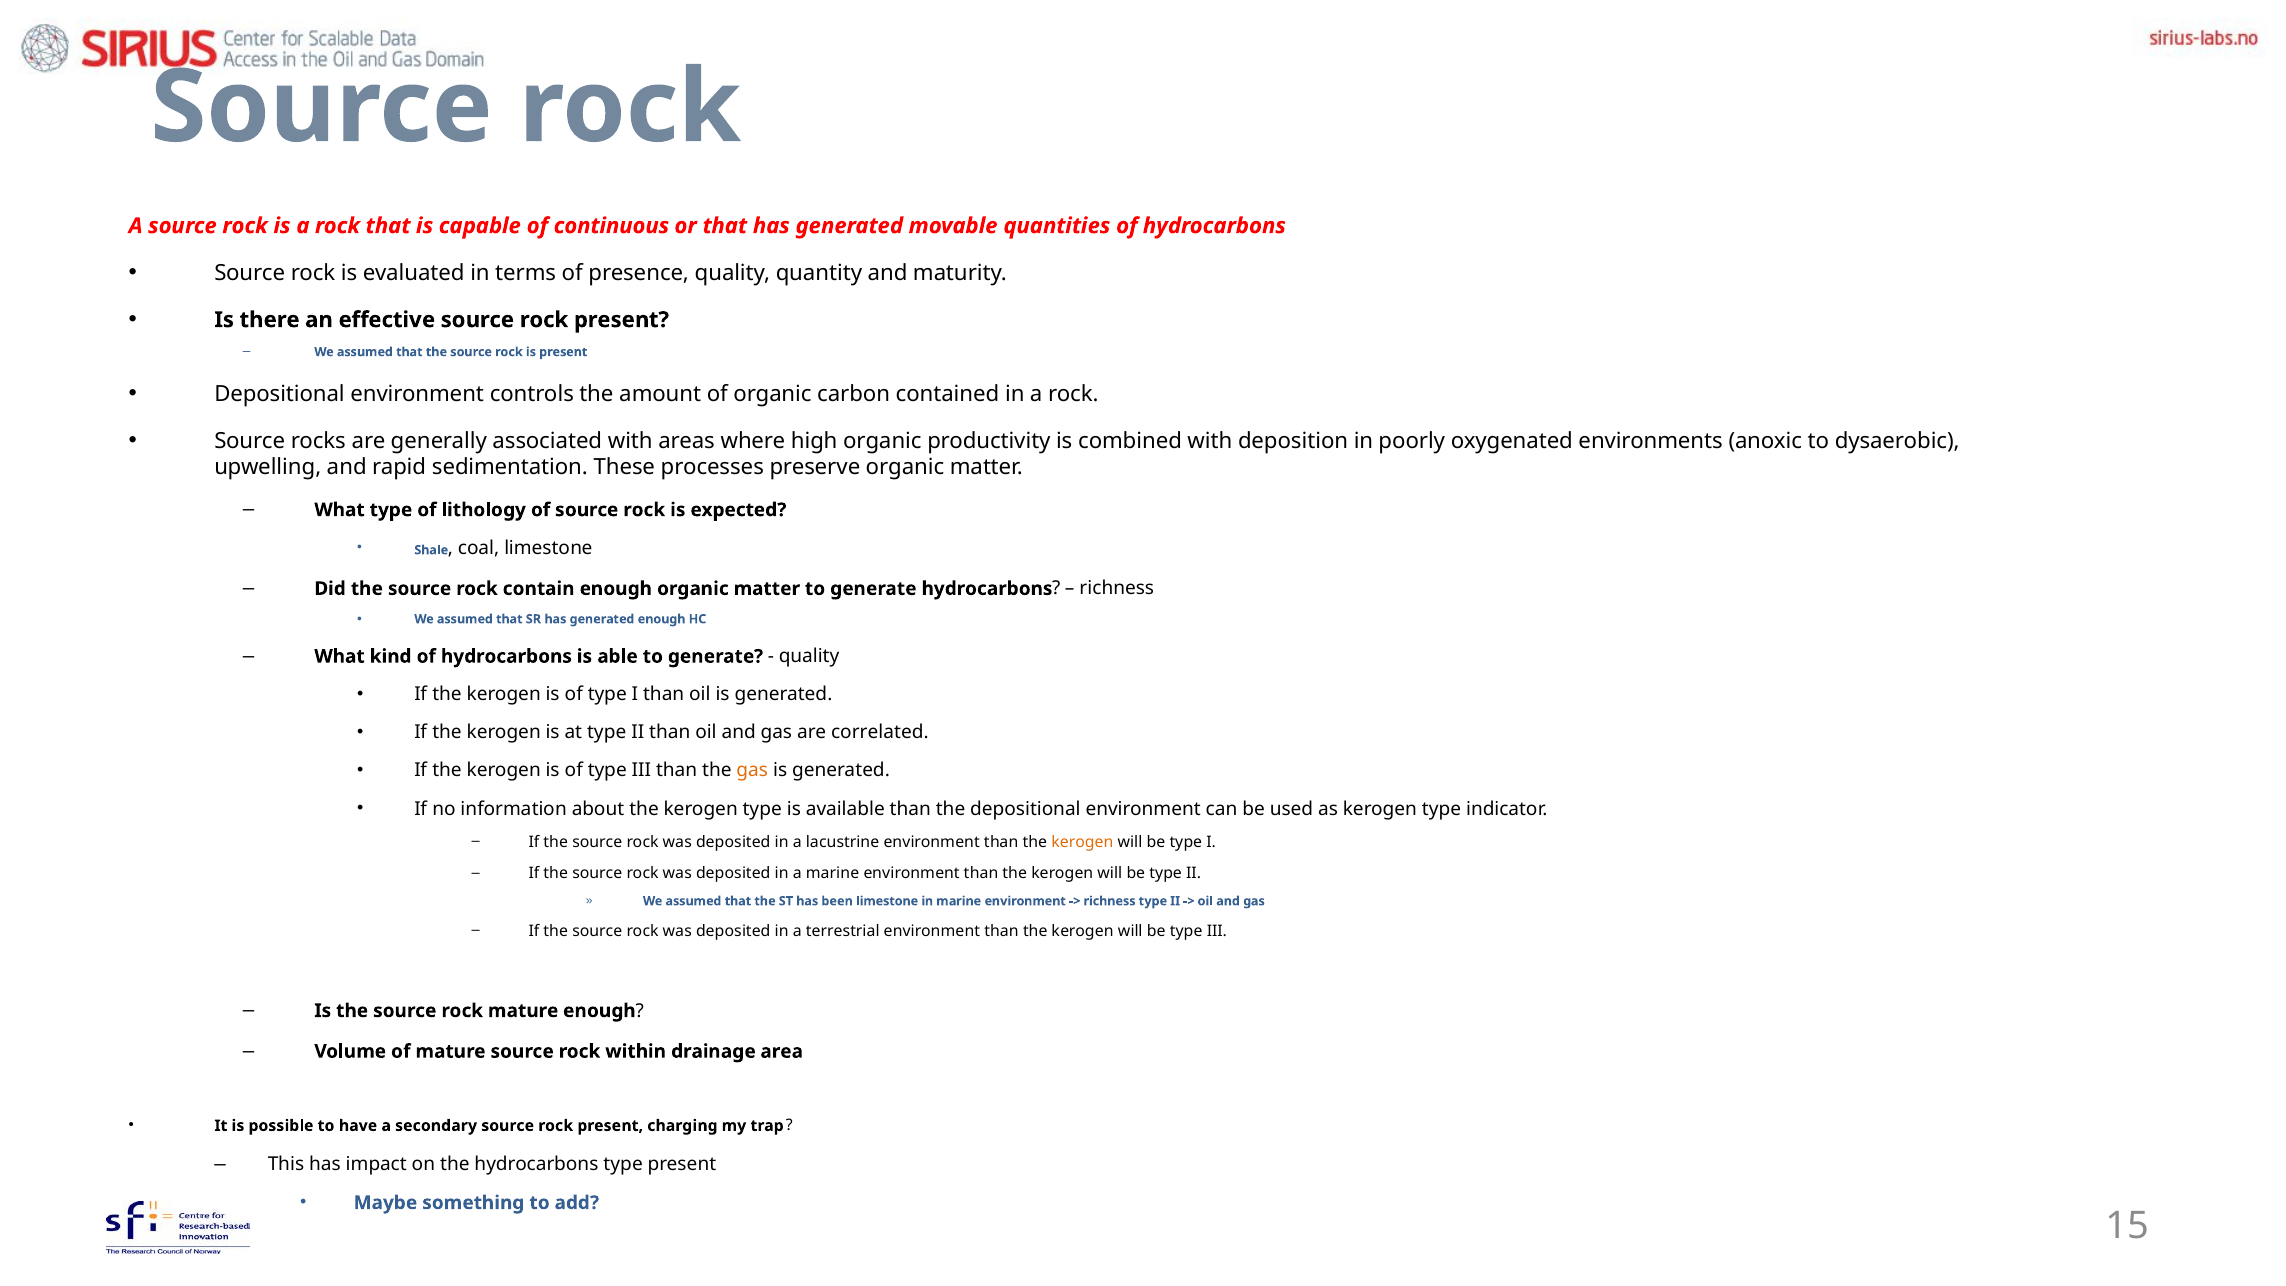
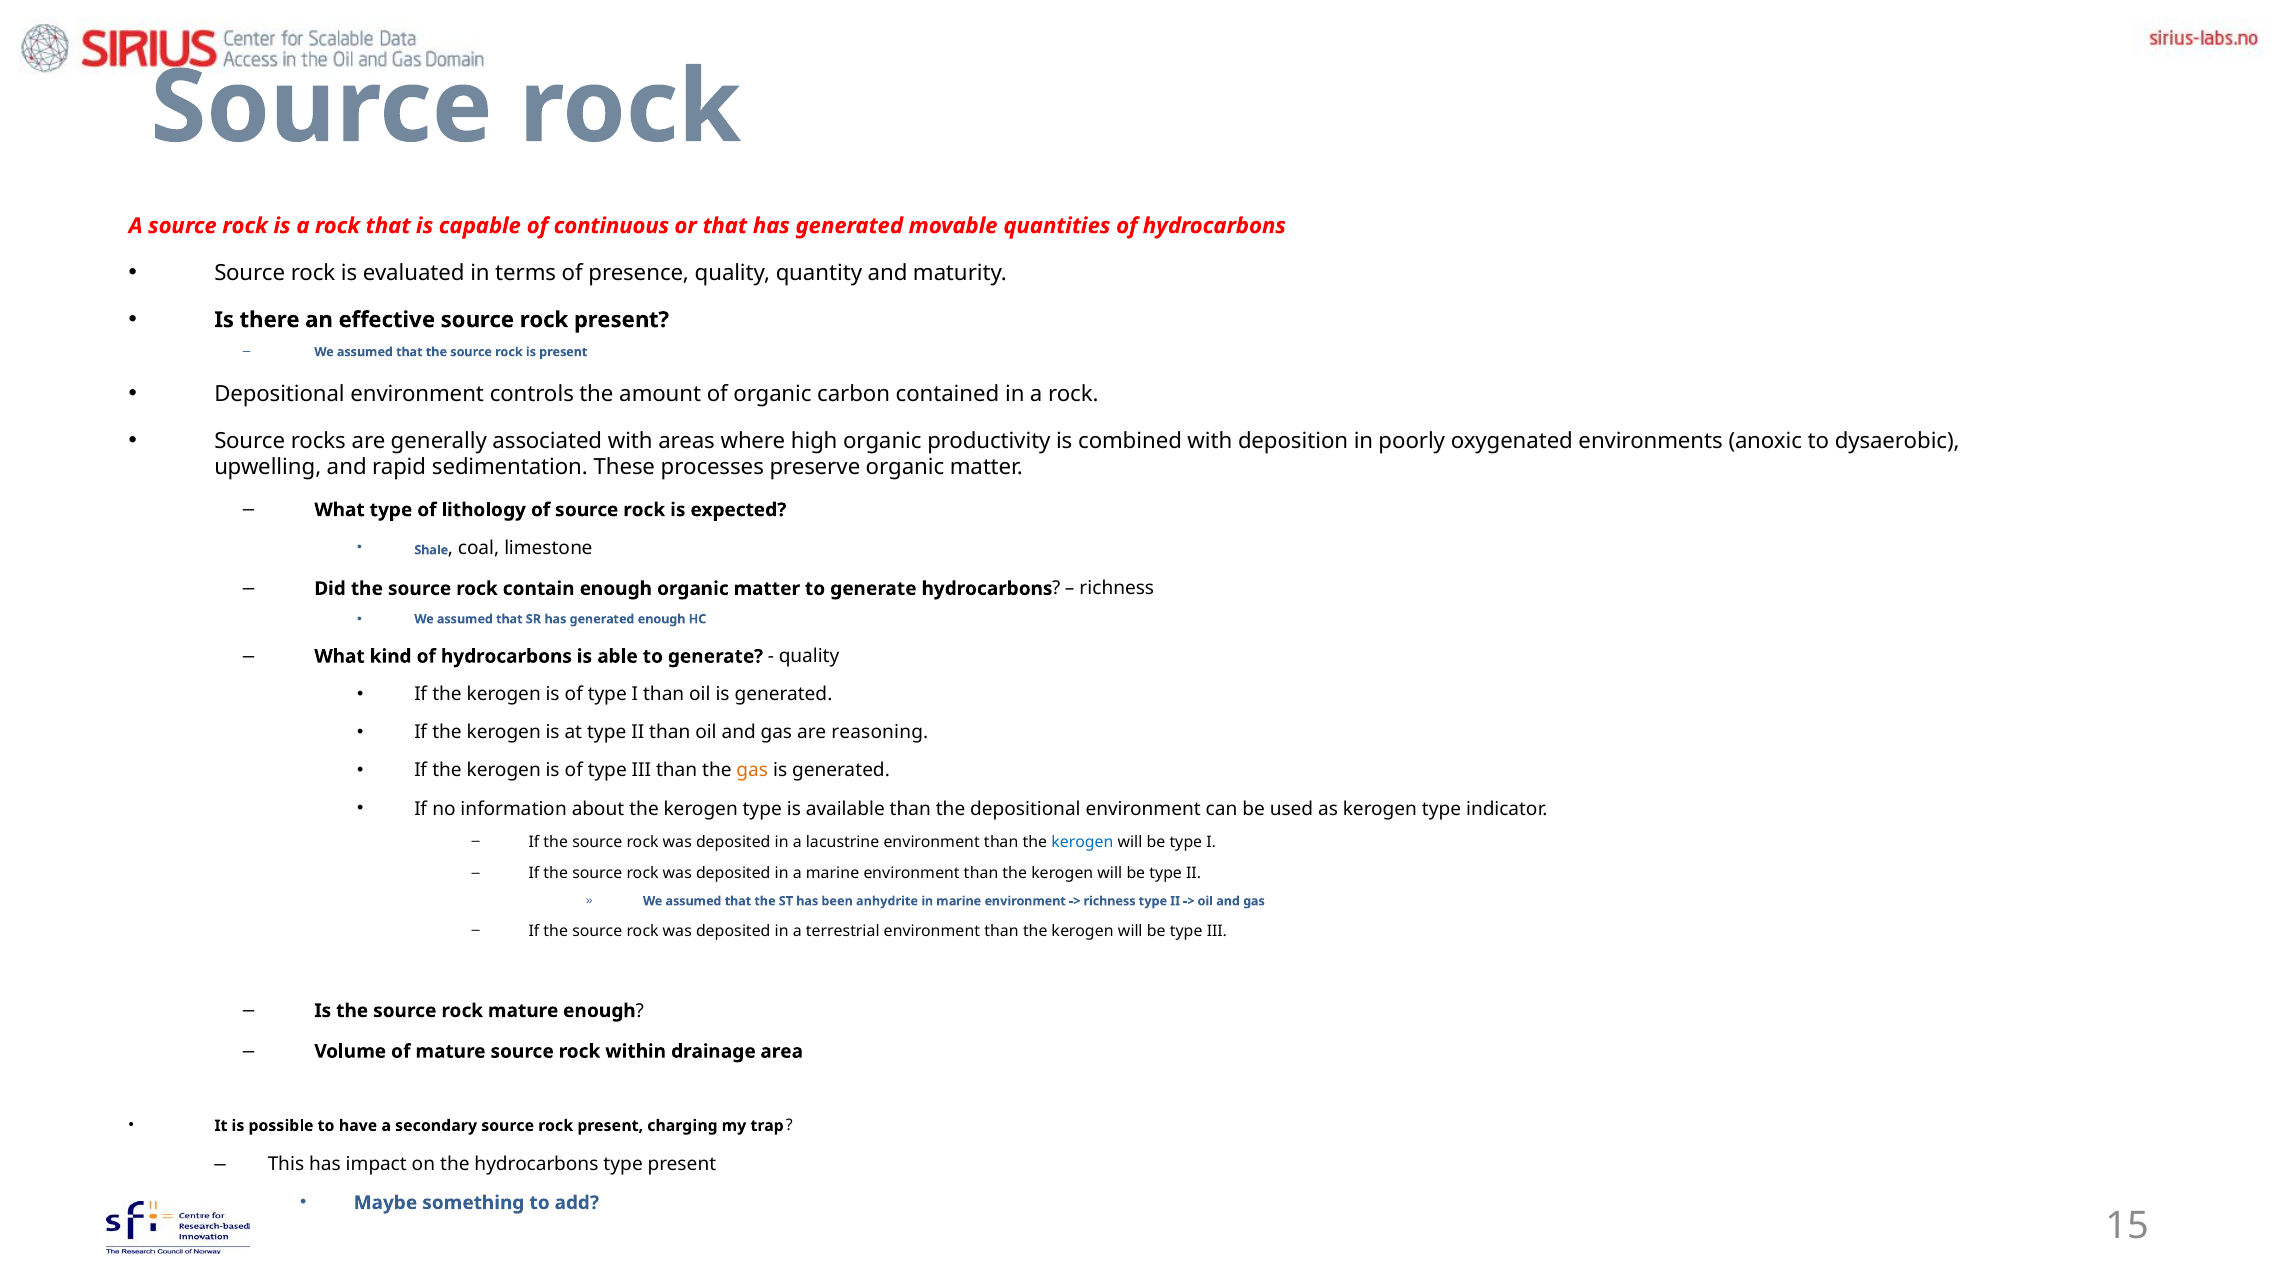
correlated: correlated -> reasoning
kerogen at (1082, 842) colour: orange -> blue
been limestone: limestone -> anhydrite
